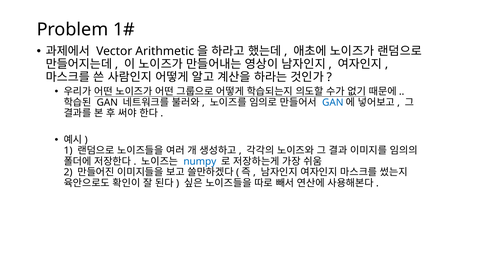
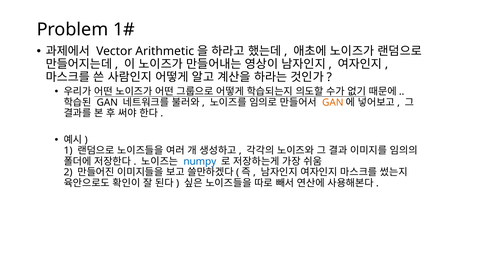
GAN at (333, 103) colour: blue -> orange
